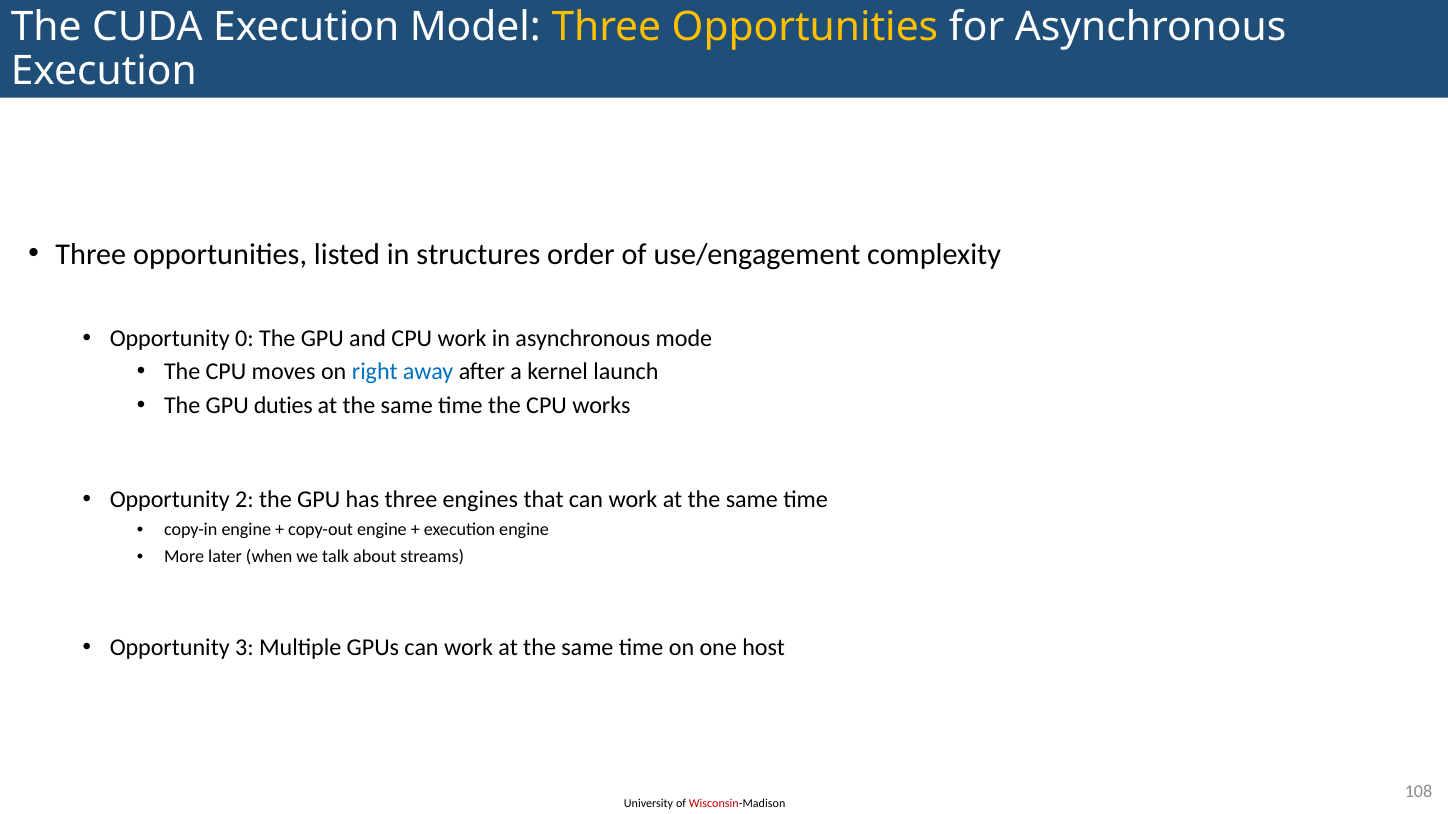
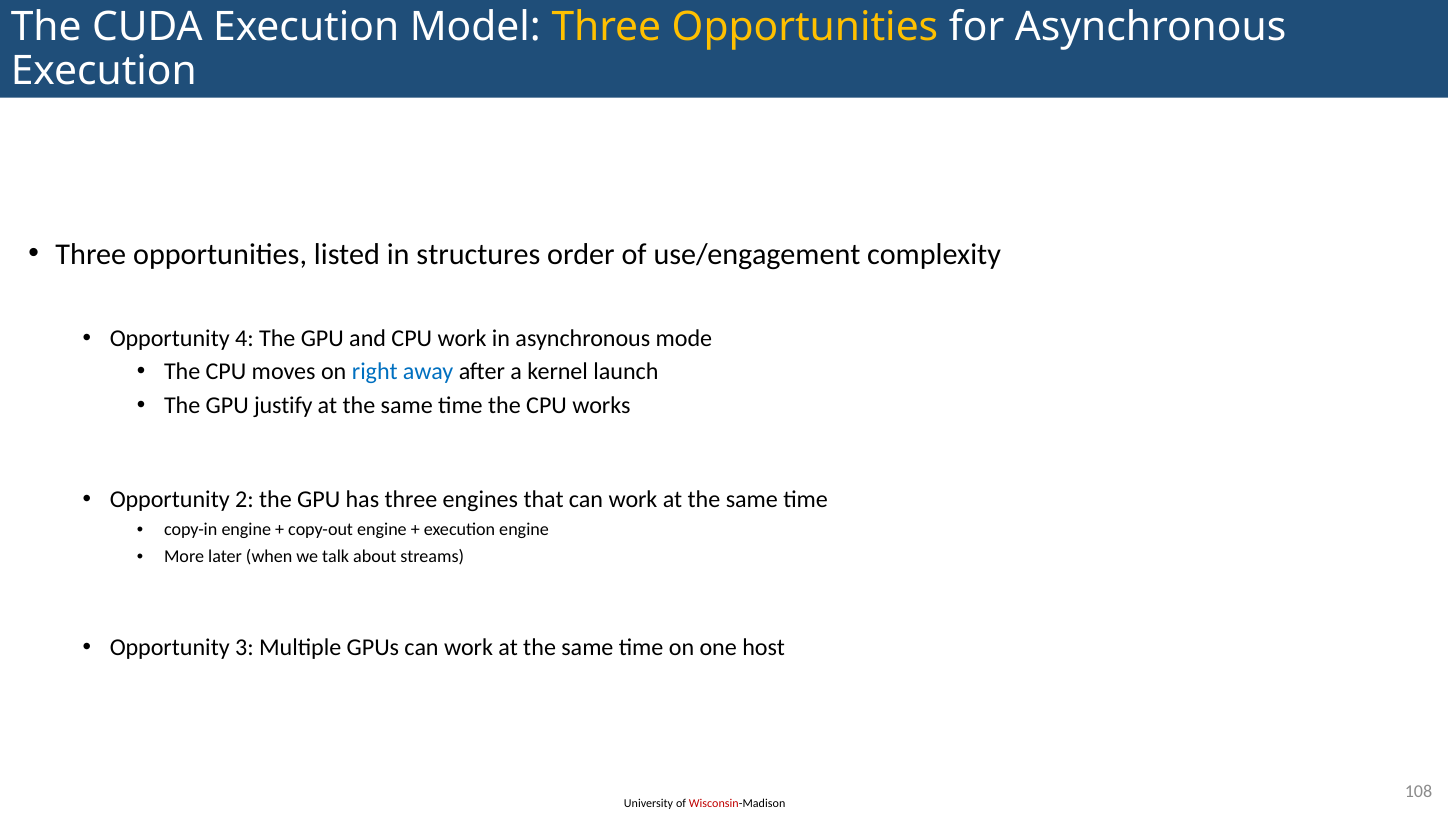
0: 0 -> 4
duties: duties -> justify
